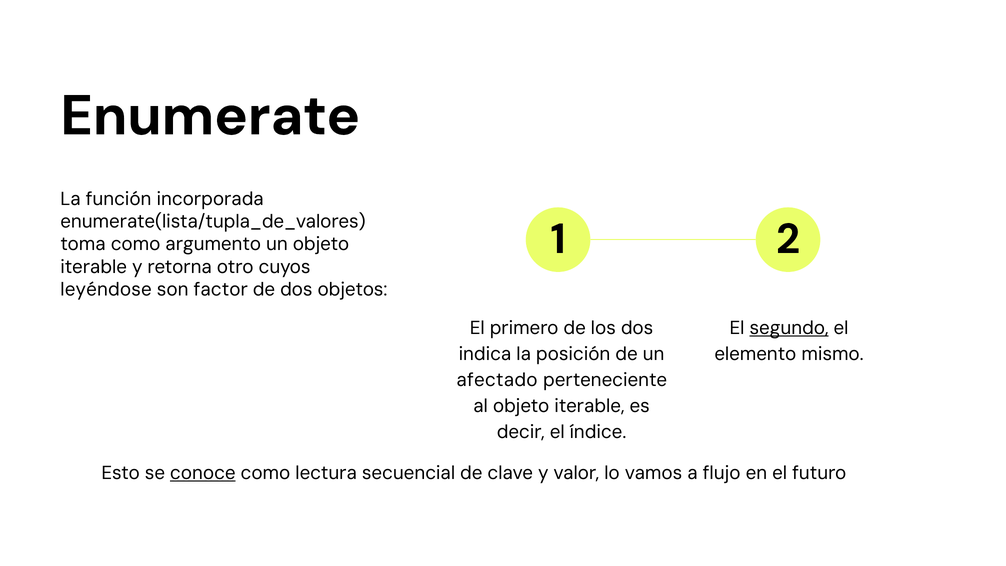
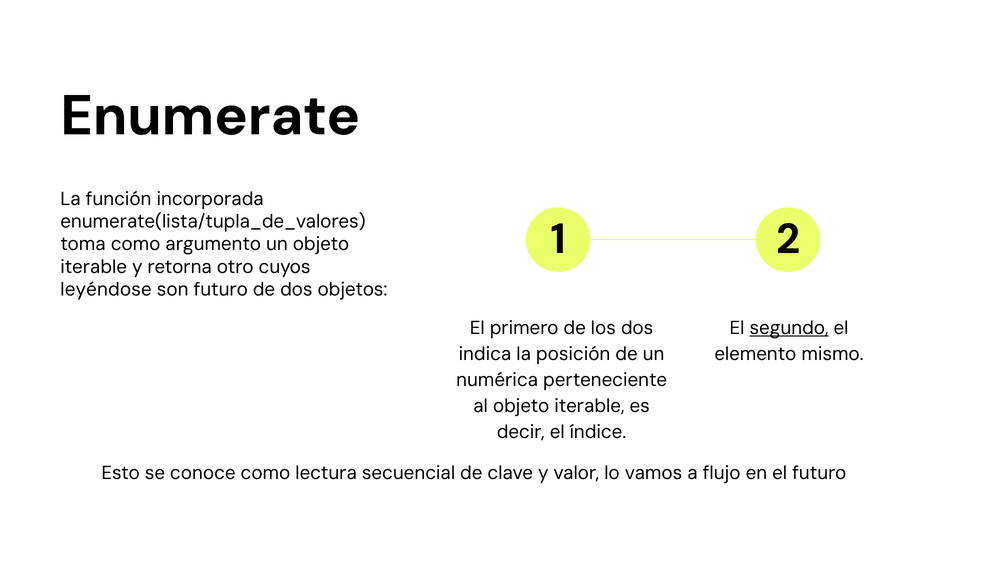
son factor: factor -> futuro
afectado: afectado -> numérica
conoce underline: present -> none
